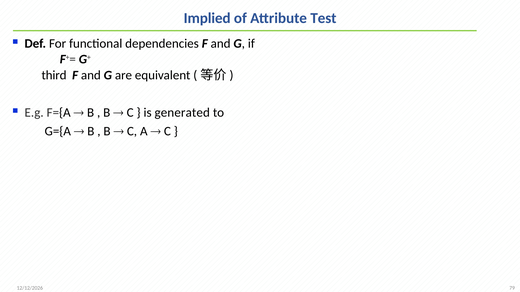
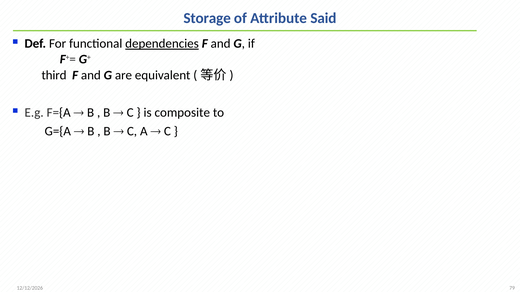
Implied: Implied -> Storage
Test: Test -> Said
dependencies underline: none -> present
generated: generated -> composite
